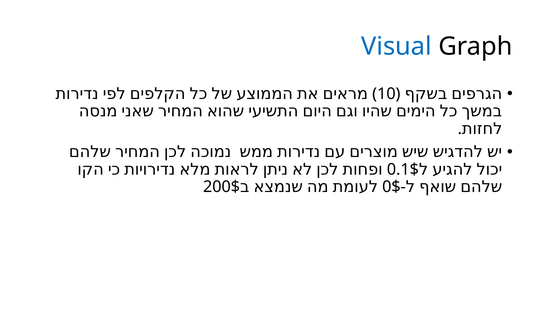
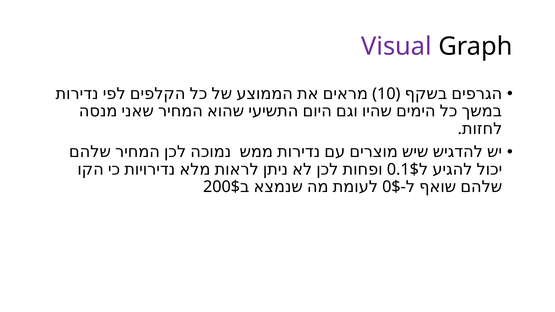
Visual colour: blue -> purple
